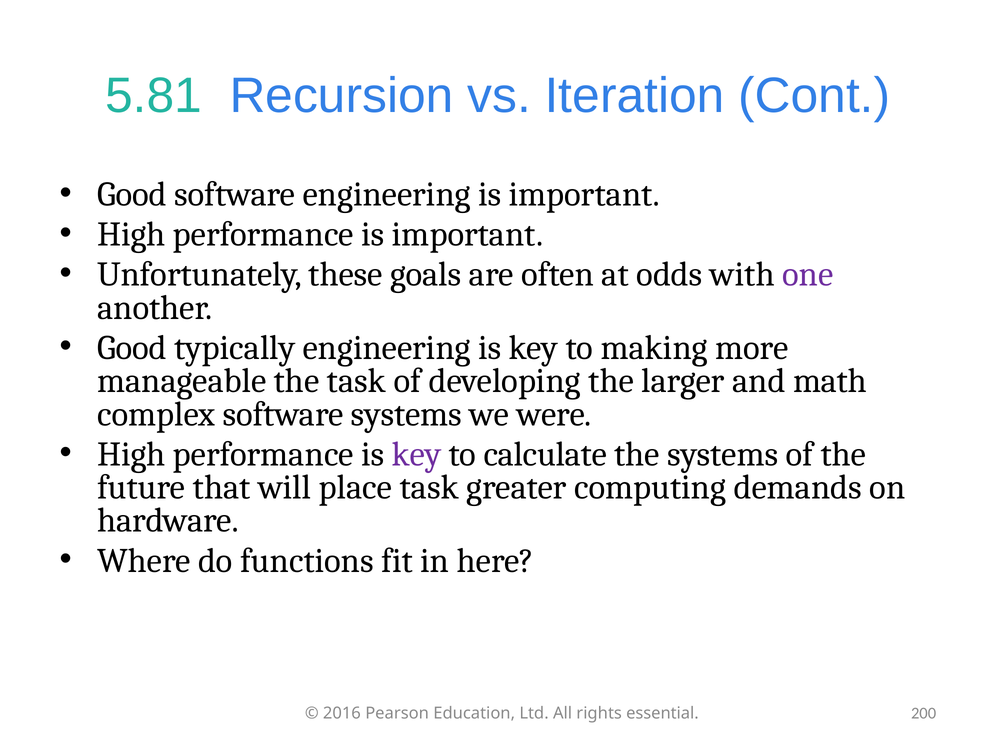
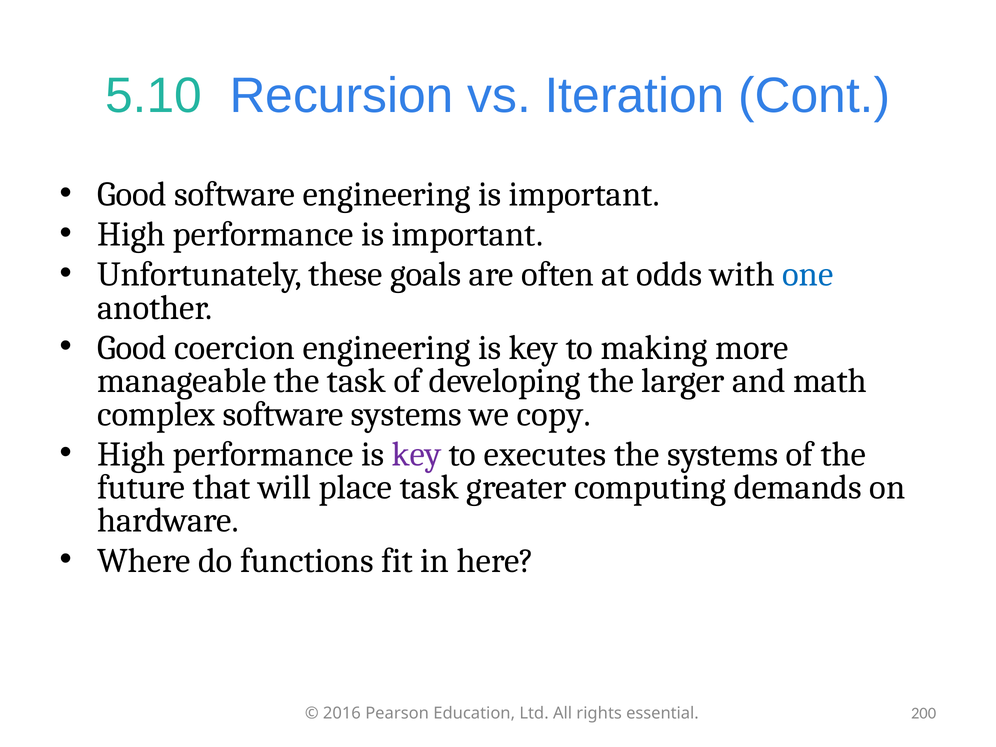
5.81: 5.81 -> 5.10
one colour: purple -> blue
typically: typically -> coercion
were: were -> copy
calculate: calculate -> executes
